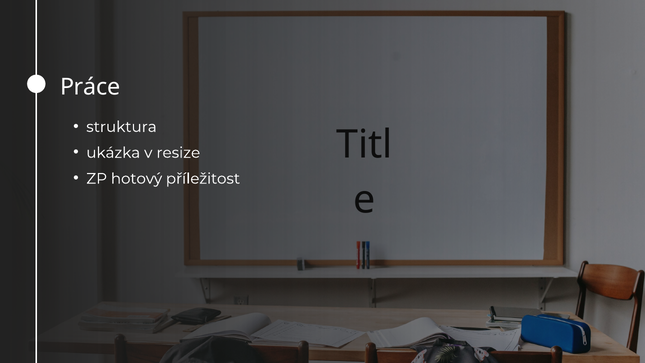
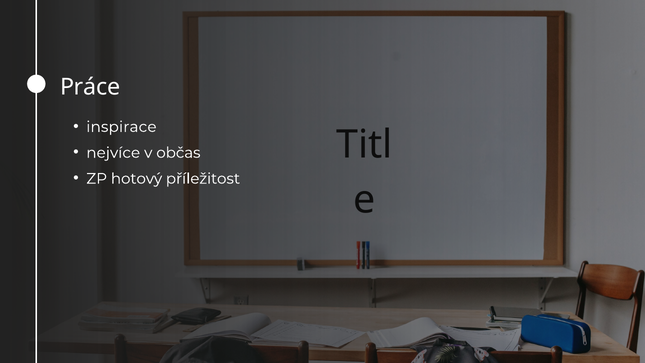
struktura: struktura -> inspirace
ukázka: ukázka -> nejvíce
resize: resize -> občas
